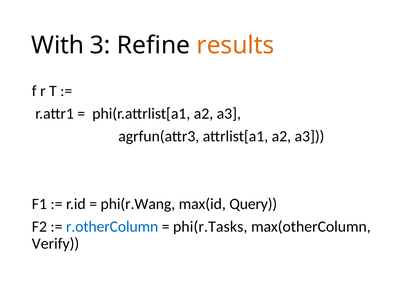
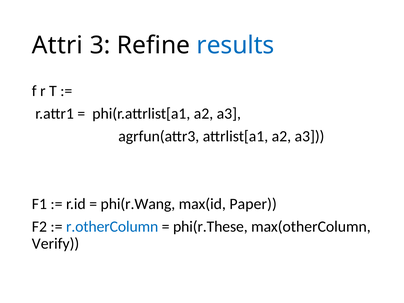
With: With -> Attri
results colour: orange -> blue
Query: Query -> Paper
phi(r.Tasks: phi(r.Tasks -> phi(r.These
